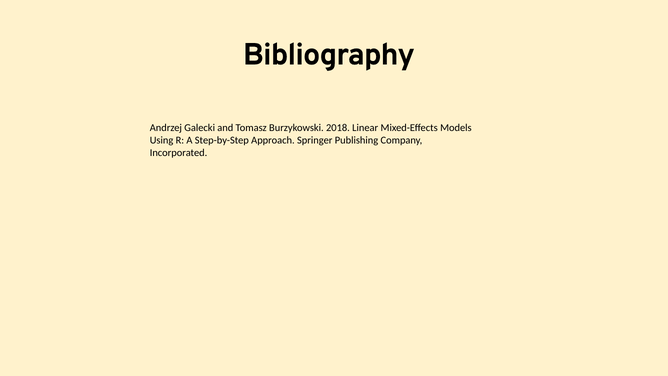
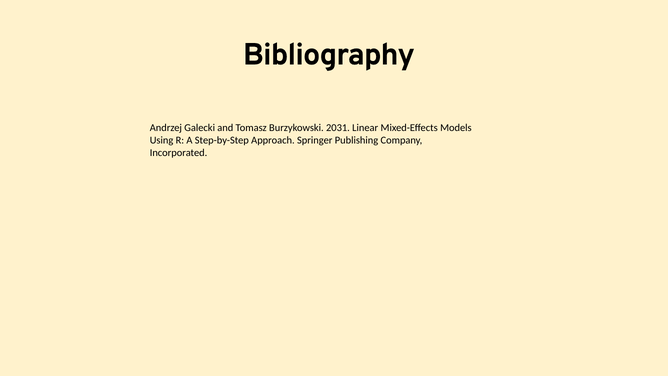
2018: 2018 -> 2031
